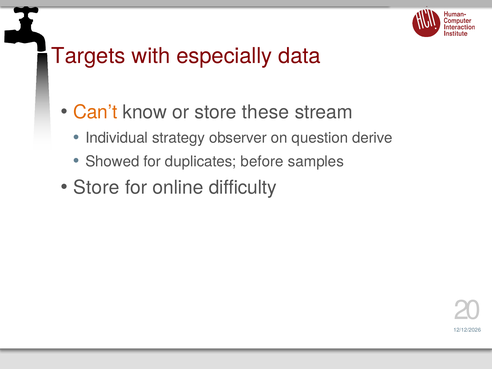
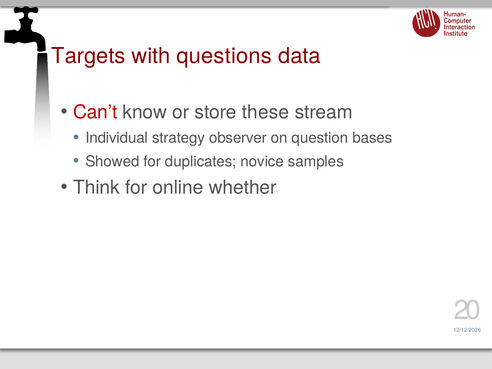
especially: especially -> questions
Can’t colour: orange -> red
derive: derive -> bases
before: before -> novice
Store at (96, 188): Store -> Think
difficulty: difficulty -> whether
